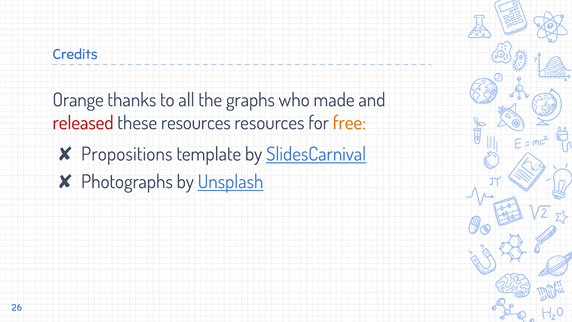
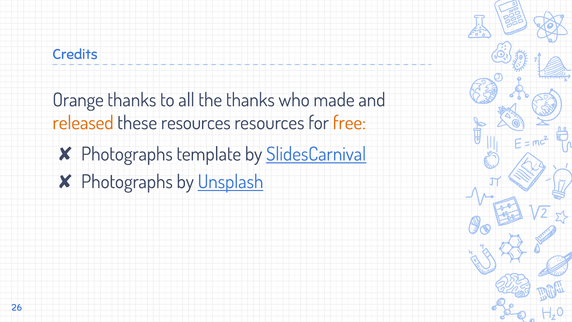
the graphs: graphs -> thanks
released colour: red -> orange
Propositions at (127, 154): Propositions -> Photographs
